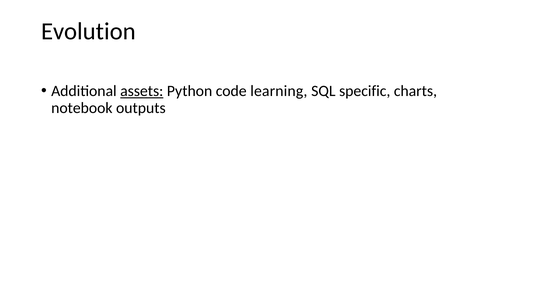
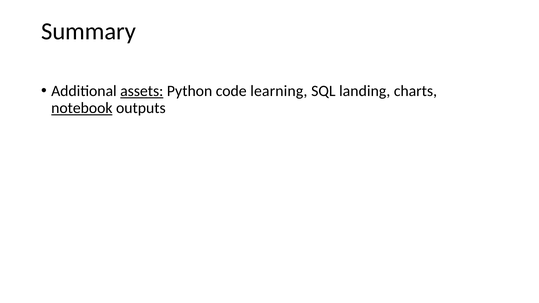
Evolution: Evolution -> Summary
specific: specific -> landing
notebook underline: none -> present
